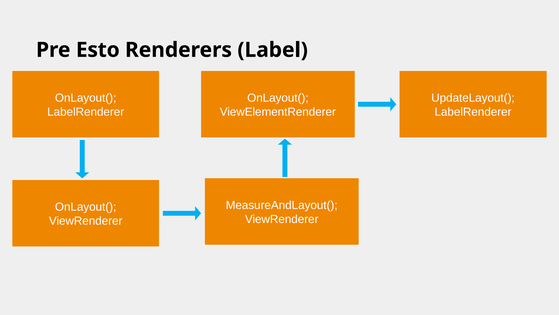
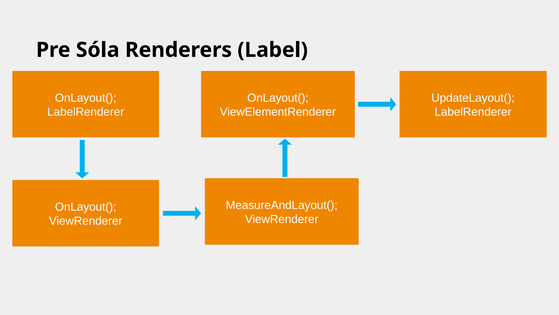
Esto: Esto -> Sóla
